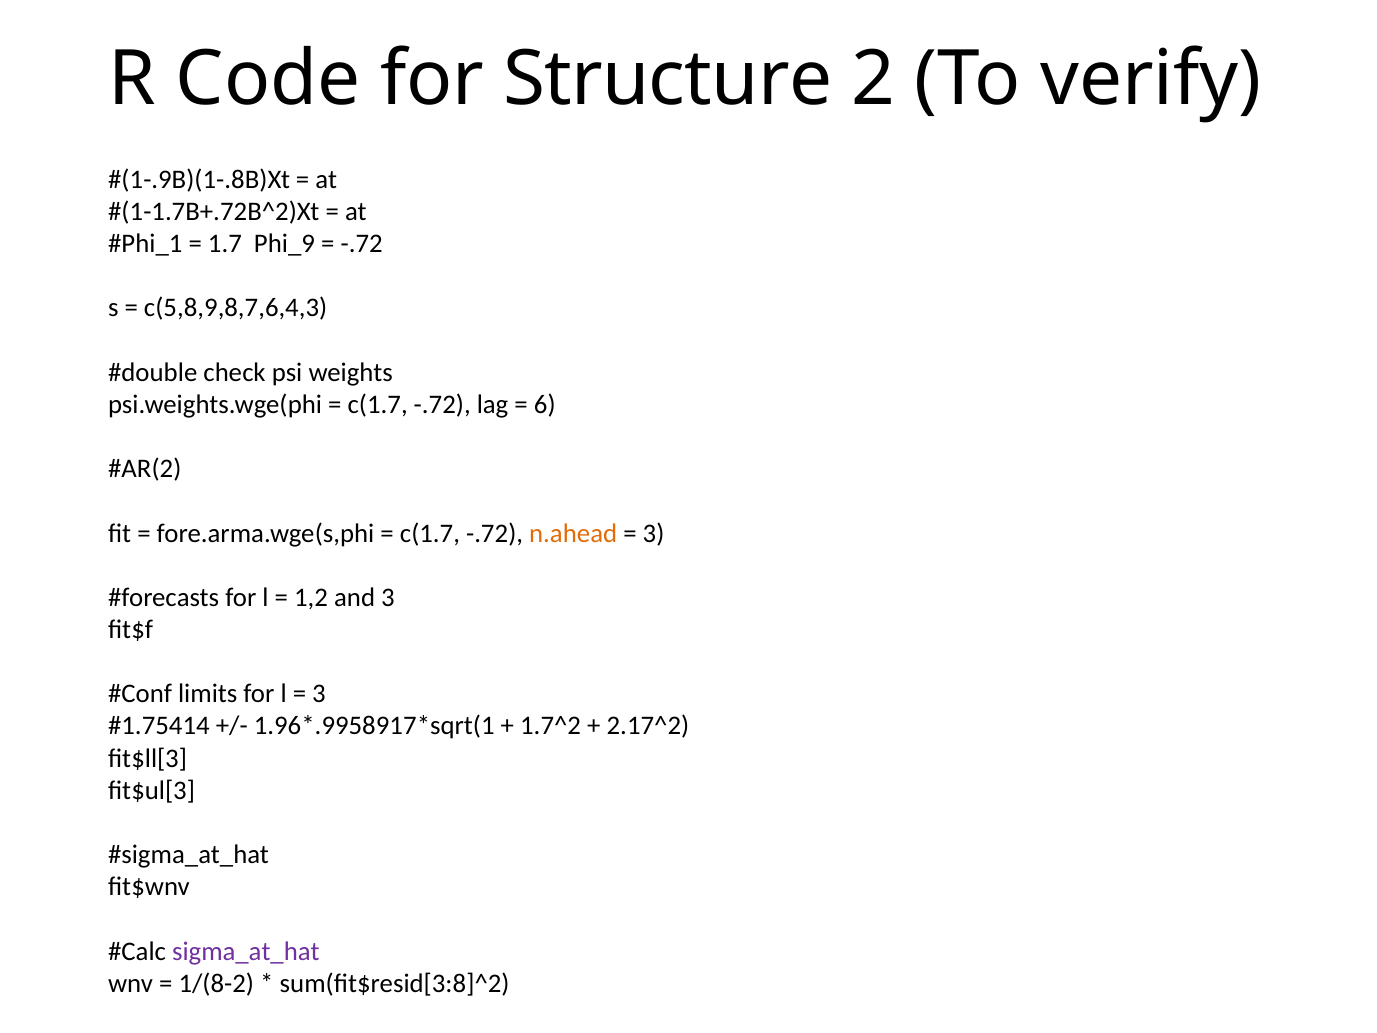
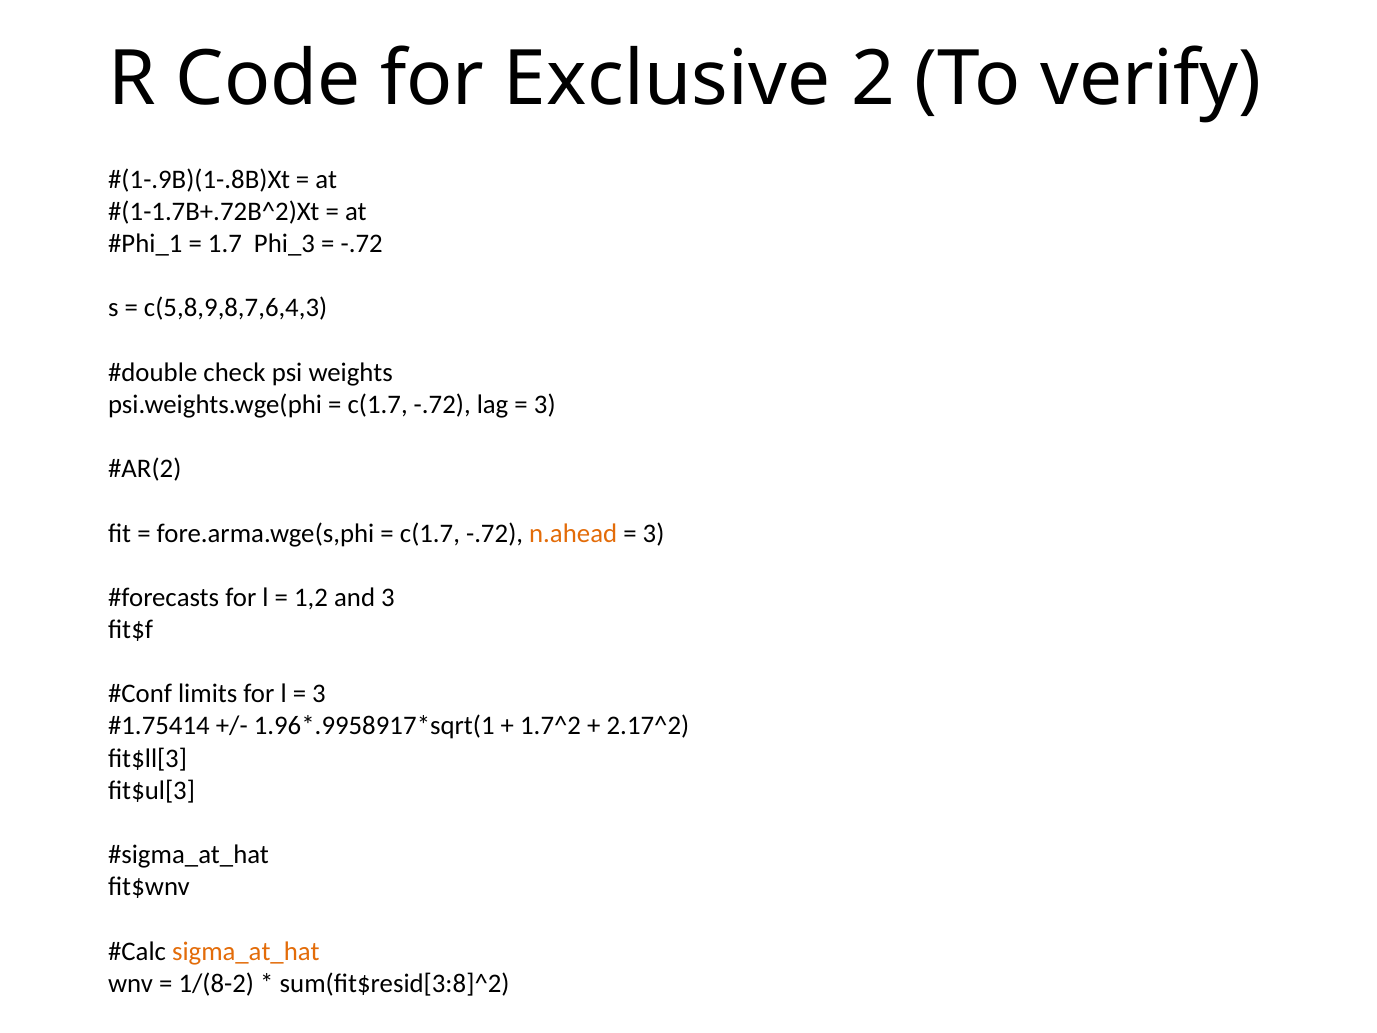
Structure: Structure -> Exclusive
Phi_9: Phi_9 -> Phi_3
6 at (545, 404): 6 -> 3
sigma_at_hat colour: purple -> orange
